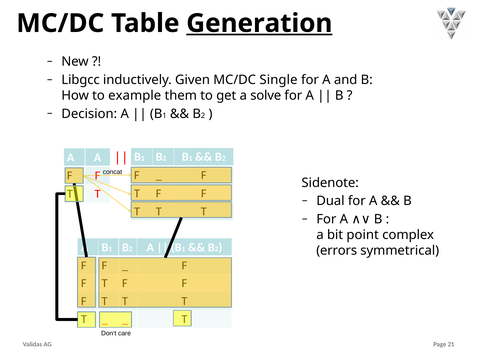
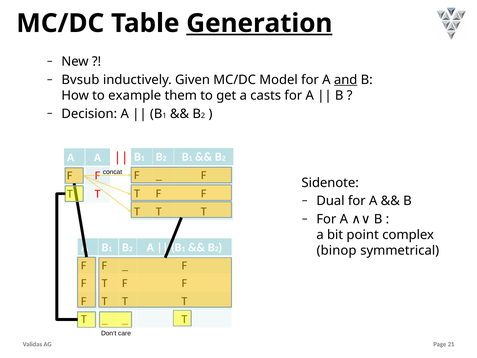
Libgcc: Libgcc -> Bvsub
Single: Single -> Model
and underline: none -> present
solve: solve -> casts
errors: errors -> binop
